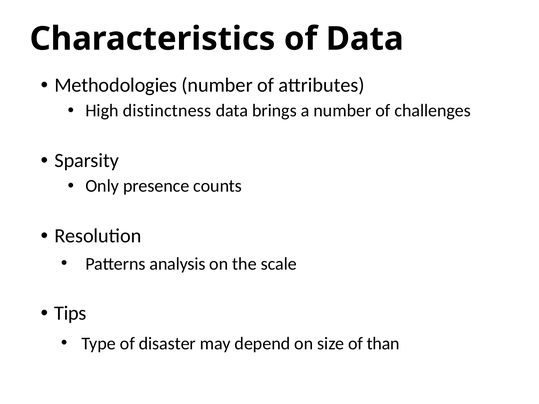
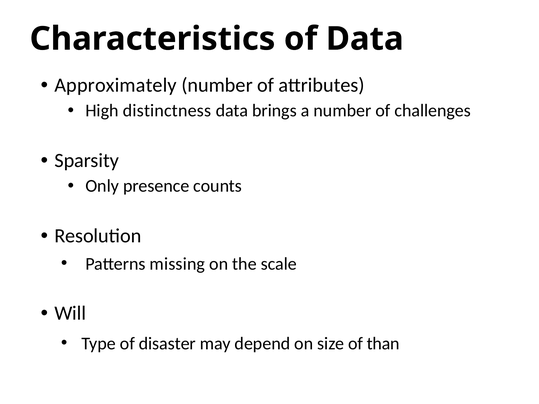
Methodologies: Methodologies -> Approximately
analysis: analysis -> missing
Tips: Tips -> Will
